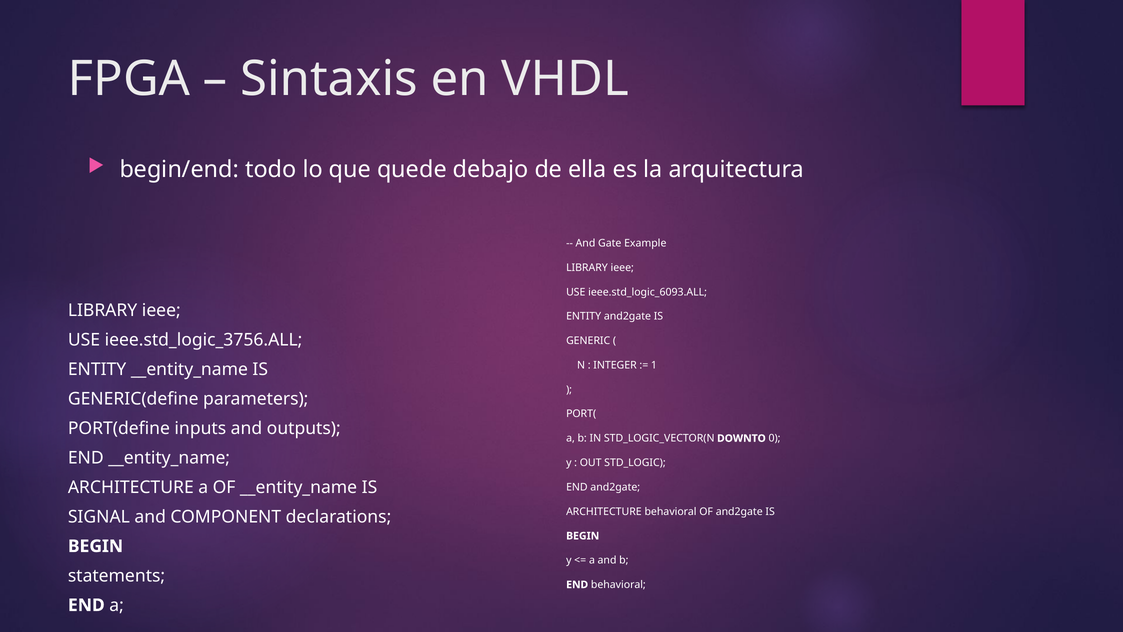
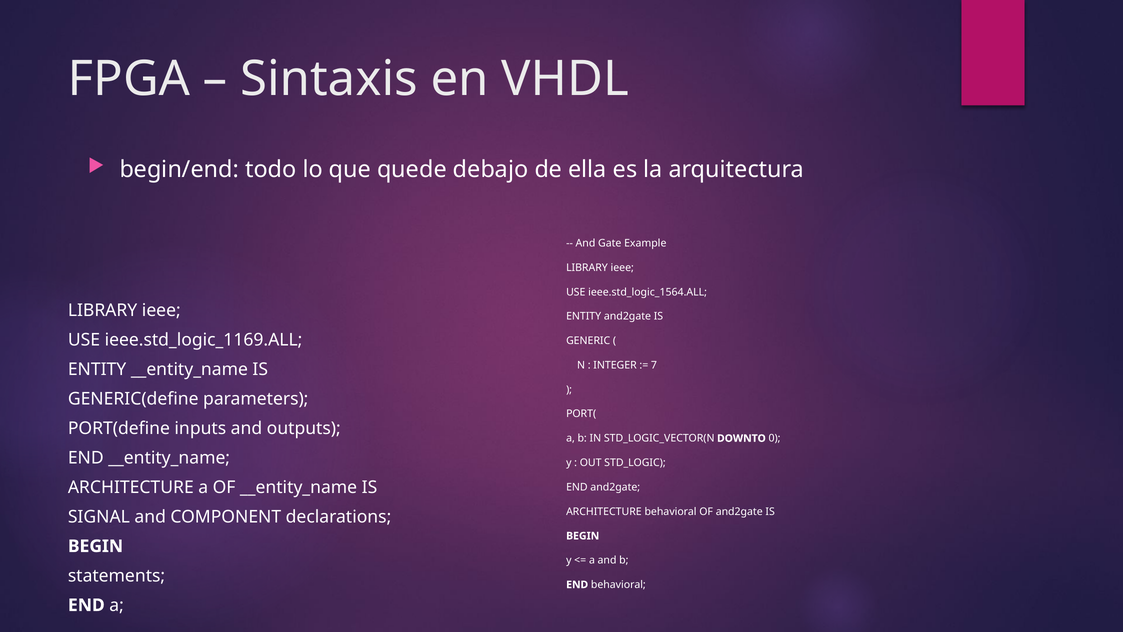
ieee.std_logic_6093.ALL: ieee.std_logic_6093.ALL -> ieee.std_logic_1564.ALL
ieee.std_logic_3756.ALL: ieee.std_logic_3756.ALL -> ieee.std_logic_1169.ALL
1: 1 -> 7
